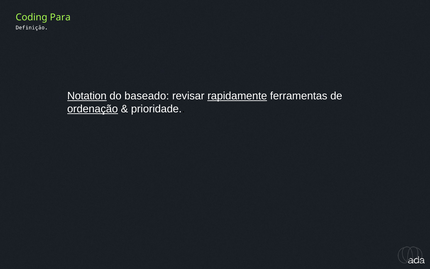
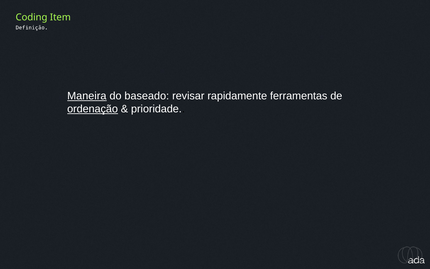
Para: Para -> Item
Notation: Notation -> Maneira
rapidamente underline: present -> none
